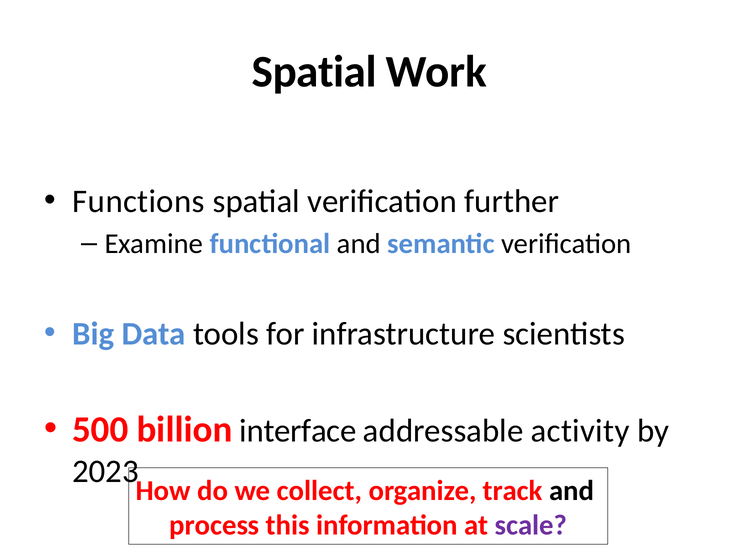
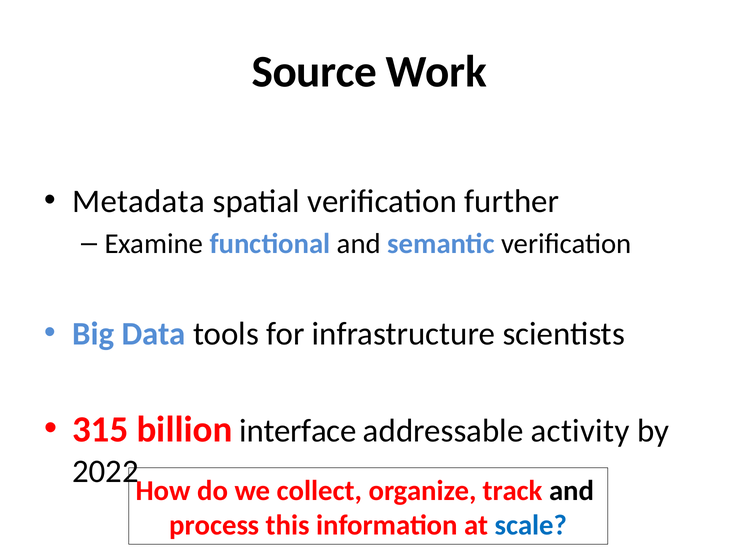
Spatial at (314, 72): Spatial -> Source
Functions: Functions -> Metadata
500: 500 -> 315
2023: 2023 -> 2022
scale colour: purple -> blue
